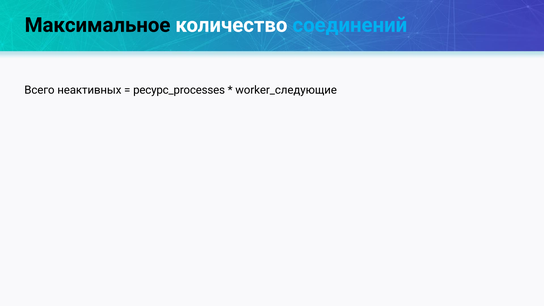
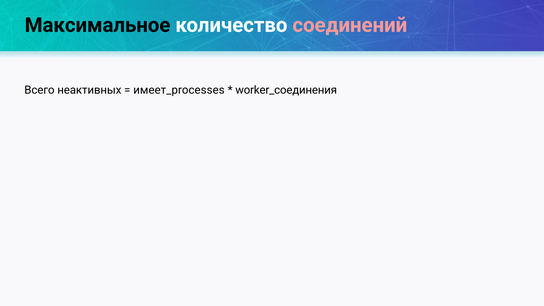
соединений colour: light blue -> pink
ресурс_processes: ресурс_processes -> имеет_processes
worker_следующие: worker_следующие -> worker_соединения
